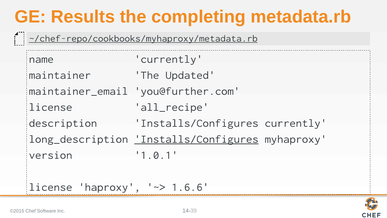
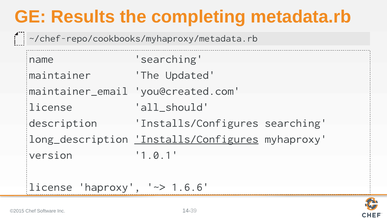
~/chef-repo/cookbooks/myhaproxy/metadata.rb underline: present -> none
name currently: currently -> searching
you@further.com: you@further.com -> you@created.com
all_recipe: all_recipe -> all_should
Installs/Configures currently: currently -> searching
